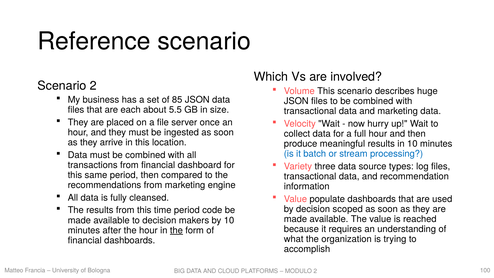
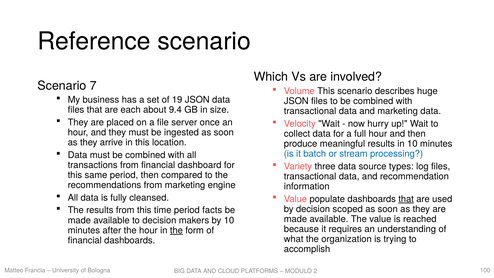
Scenario 2: 2 -> 7
85: 85 -> 19
5.5: 5.5 -> 9.4
that at (406, 199) underline: none -> present
code: code -> facts
